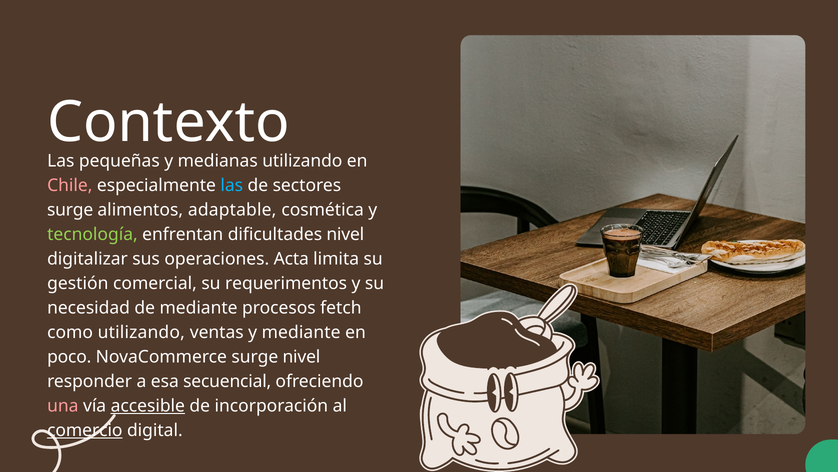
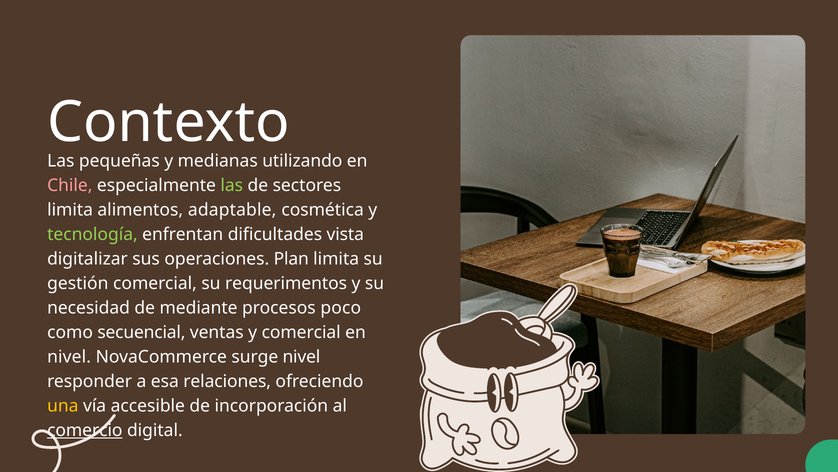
las at (232, 185) colour: light blue -> light green
surge at (70, 210): surge -> limita
dificultades nivel: nivel -> vista
Acta: Acta -> Plan
fetch: fetch -> poco
como utilizando: utilizando -> secuencial
y mediante: mediante -> comercial
poco at (69, 356): poco -> nivel
secuencial: secuencial -> relaciones
una colour: pink -> yellow
accesible underline: present -> none
